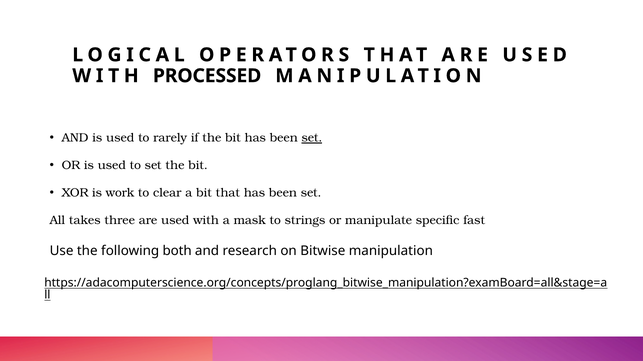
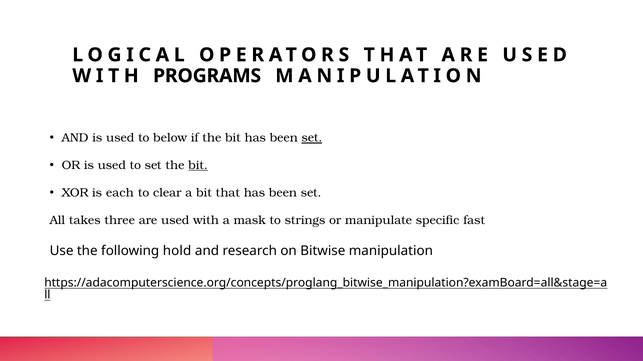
PROCESSED: PROCESSED -> PROGRAMS
rarely: rarely -> below
bit at (198, 166) underline: none -> present
work: work -> each
both: both -> hold
